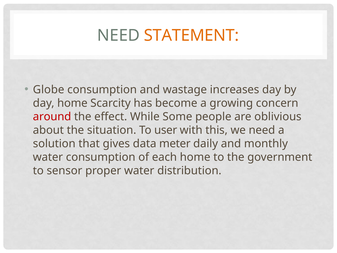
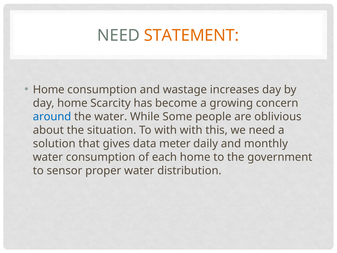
Globe at (49, 90): Globe -> Home
around colour: red -> blue
the effect: effect -> water
To user: user -> with
